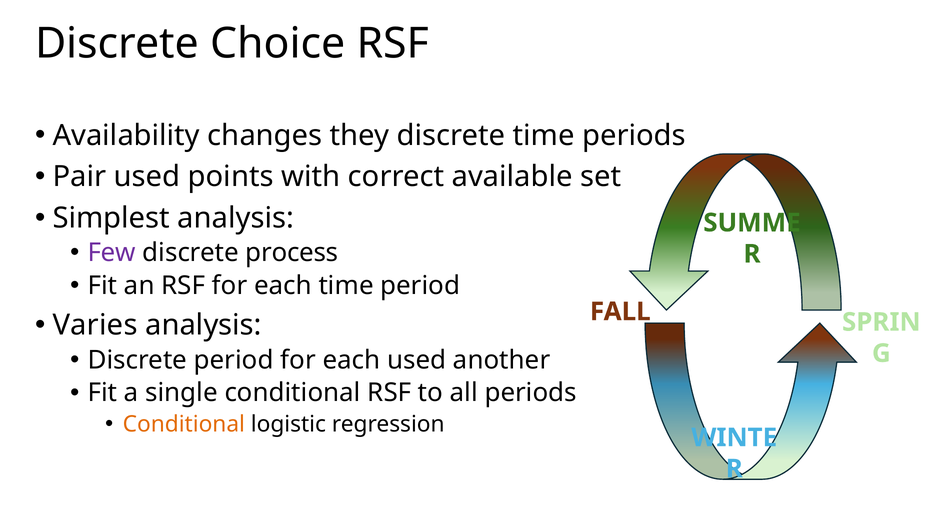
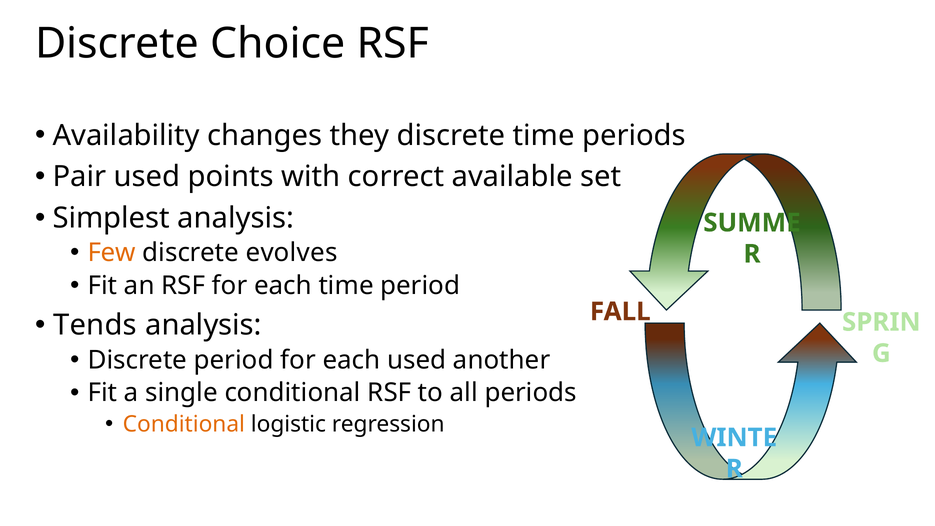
Few colour: purple -> orange
process: process -> evolves
Varies: Varies -> Tends
